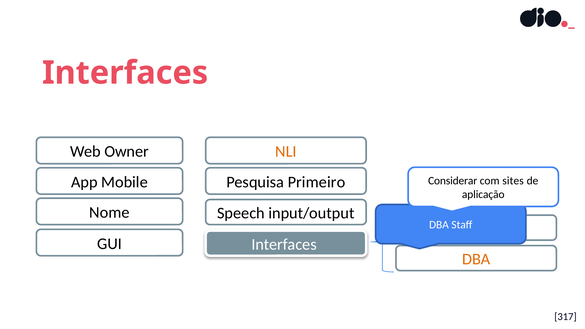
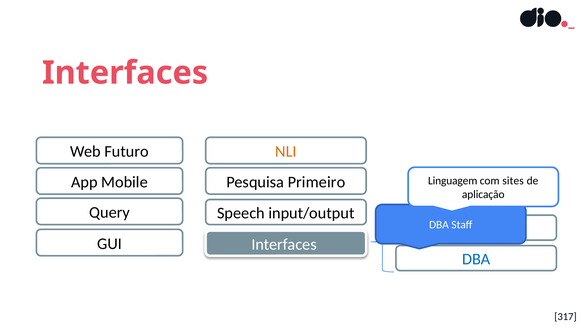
Owner: Owner -> Futuro
Considerar: Considerar -> Linguagem
Nome: Nome -> Query
DBA at (476, 259) colour: orange -> blue
